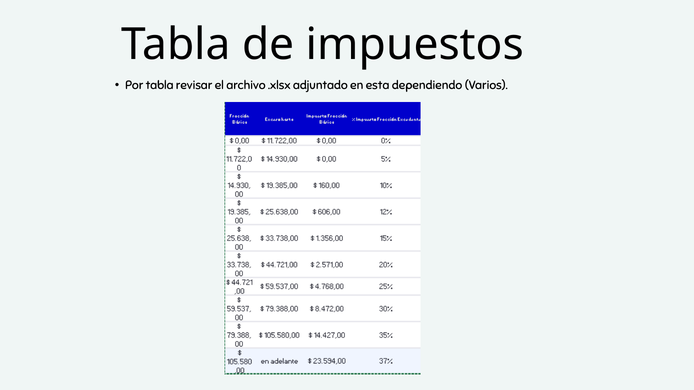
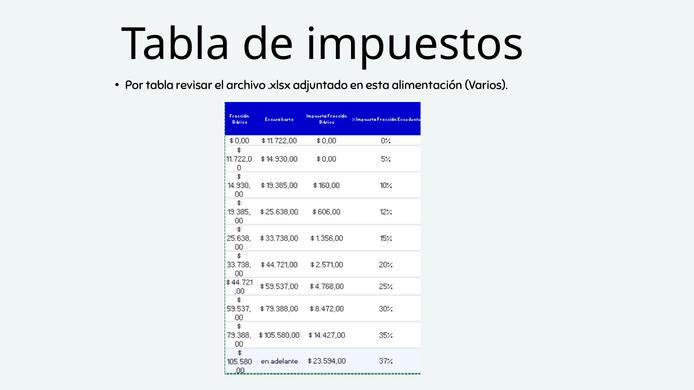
dependiendo: dependiendo -> alimentación
